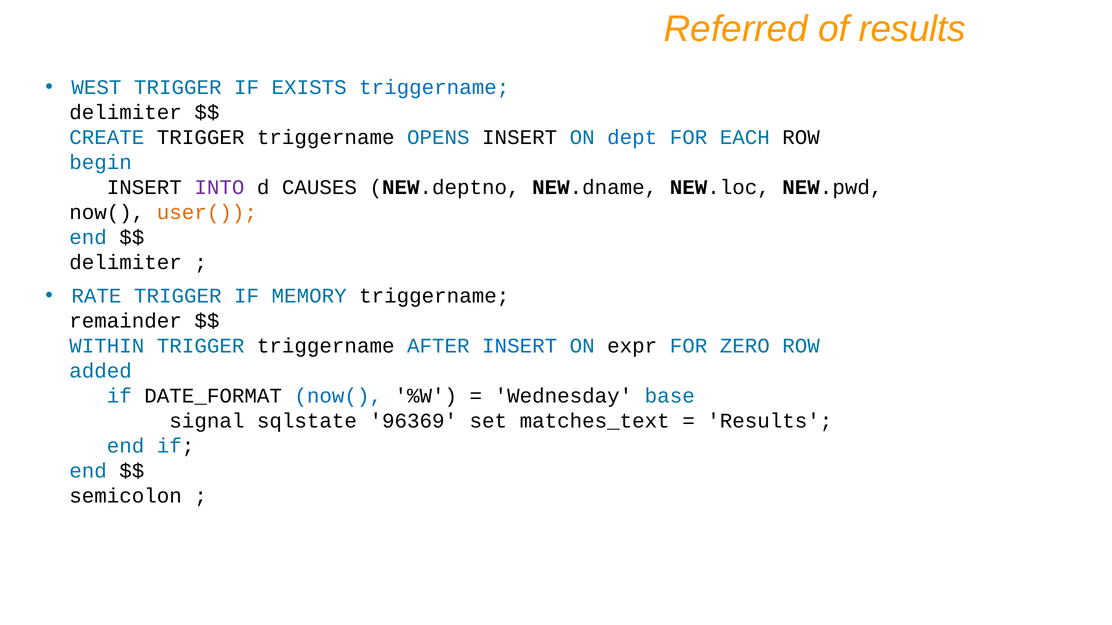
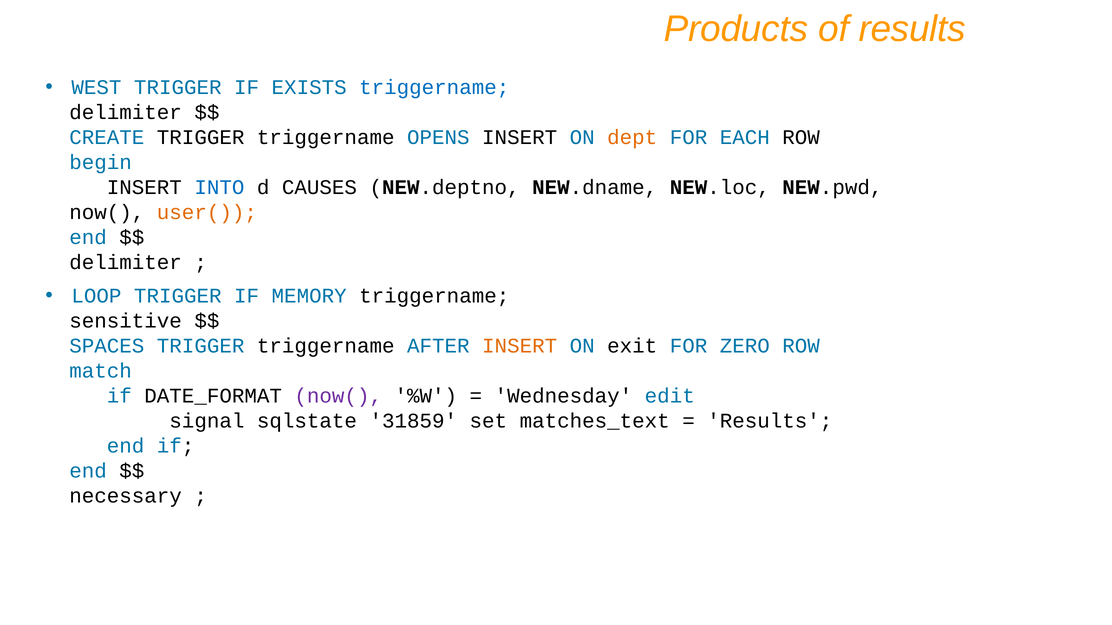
Referred: Referred -> Products
dept colour: blue -> orange
INTO colour: purple -> blue
RATE: RATE -> LOOP
remainder: remainder -> sensitive
WITHIN: WITHIN -> SPACES
INSERT at (520, 346) colour: blue -> orange
expr: expr -> exit
added: added -> match
now( at (338, 396) colour: blue -> purple
base: base -> edit
96369: 96369 -> 31859
semicolon: semicolon -> necessary
